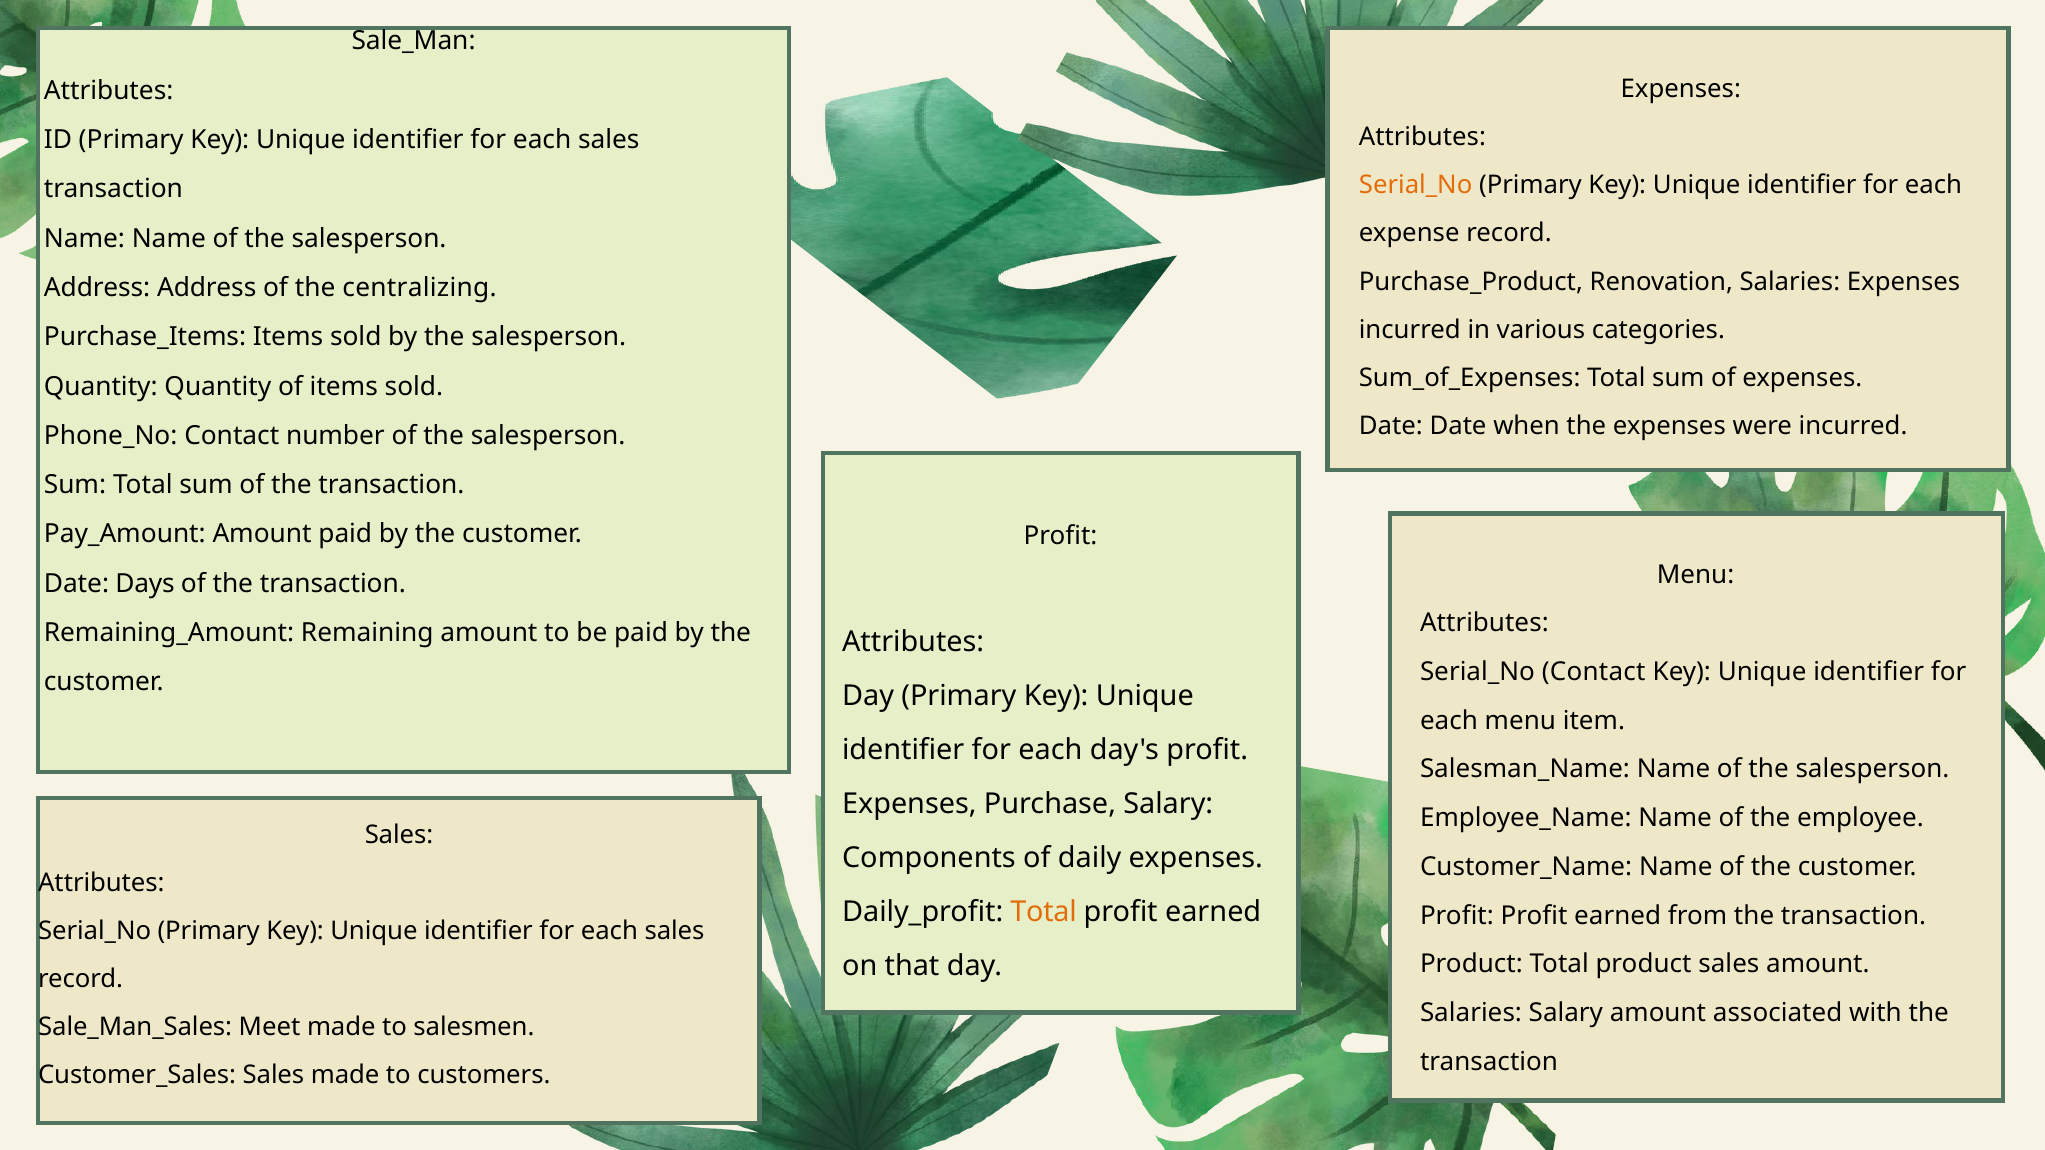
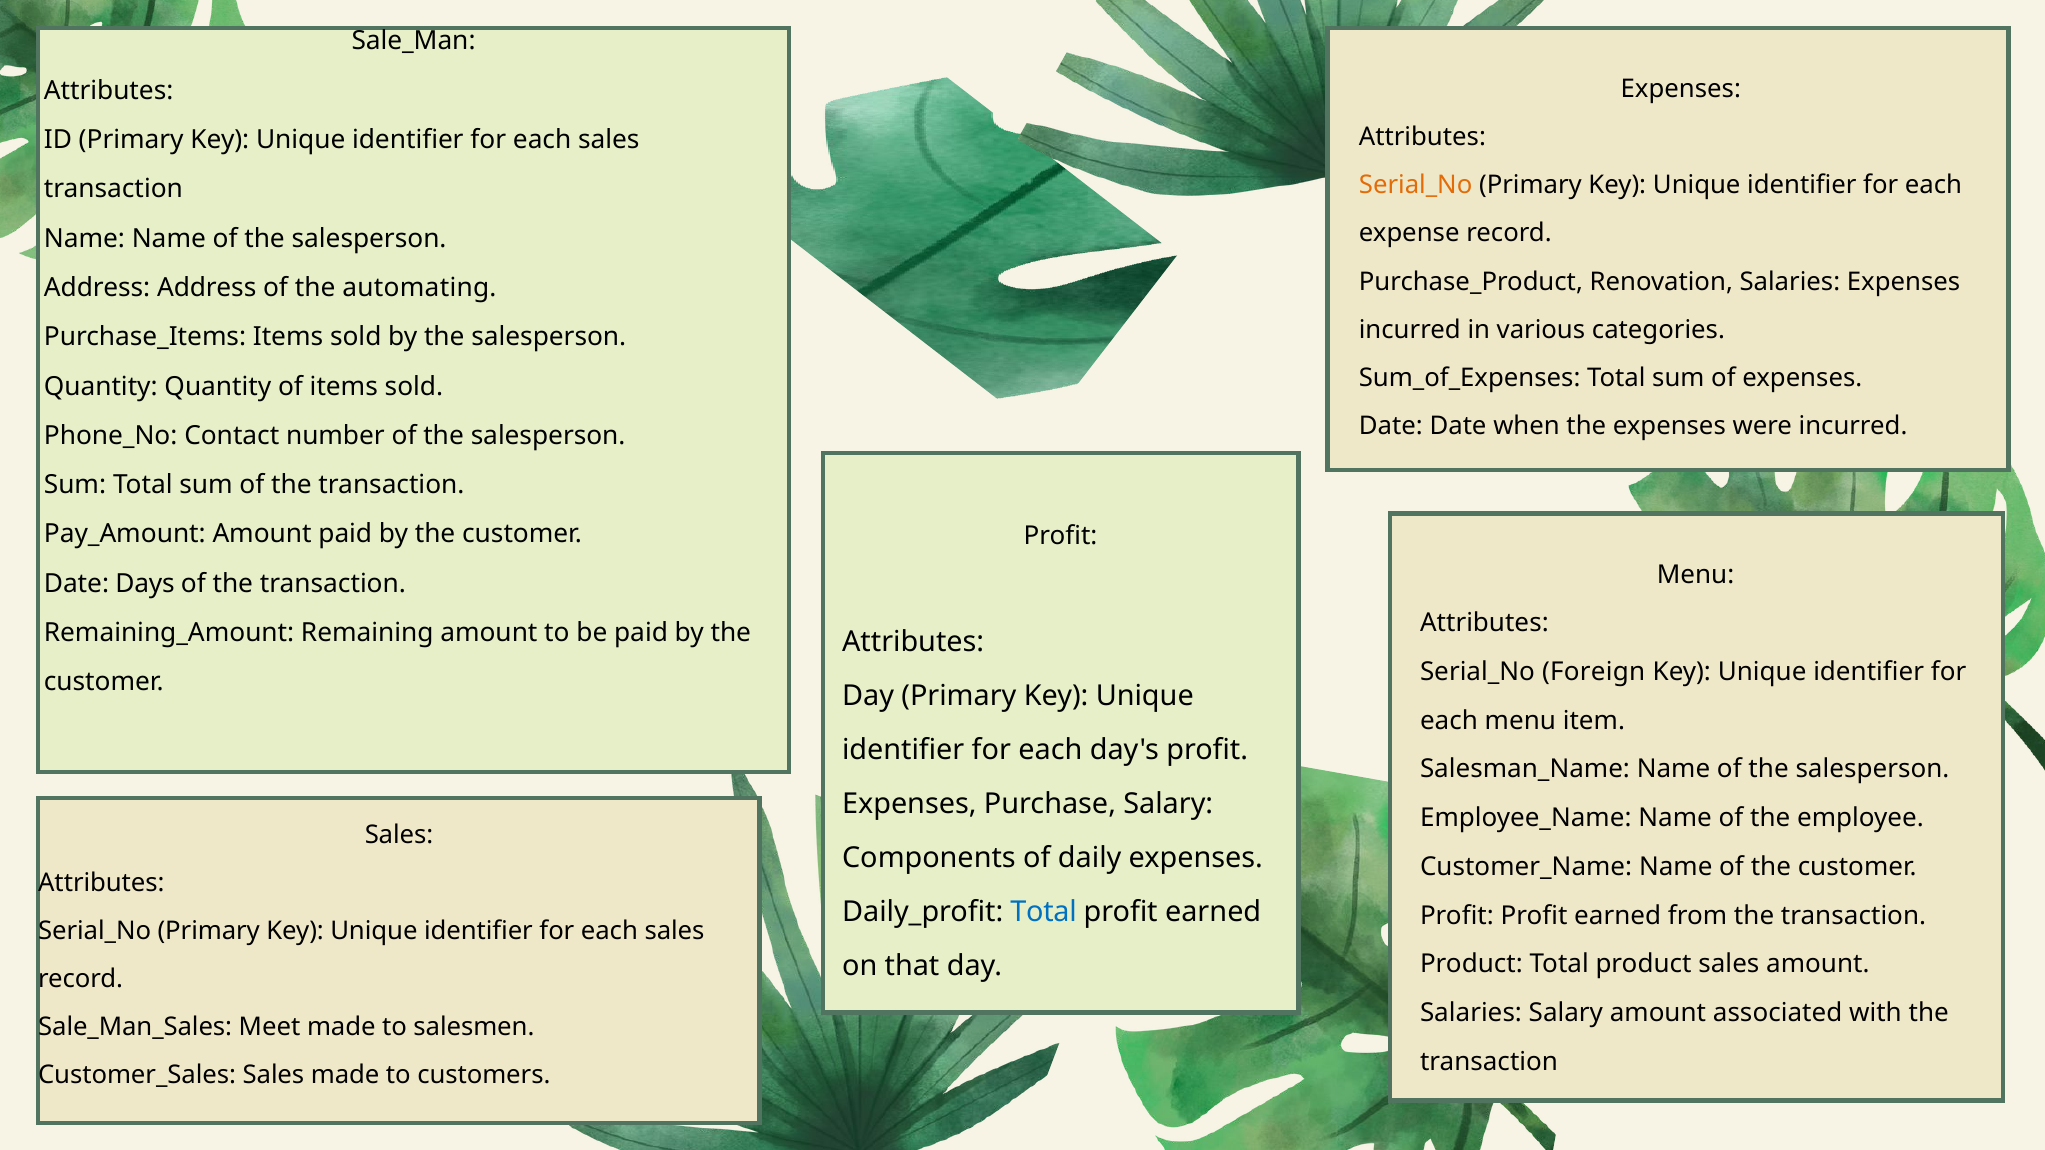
centralizing: centralizing -> automating
Serial_No Contact: Contact -> Foreign
Total at (1044, 912) colour: orange -> blue
